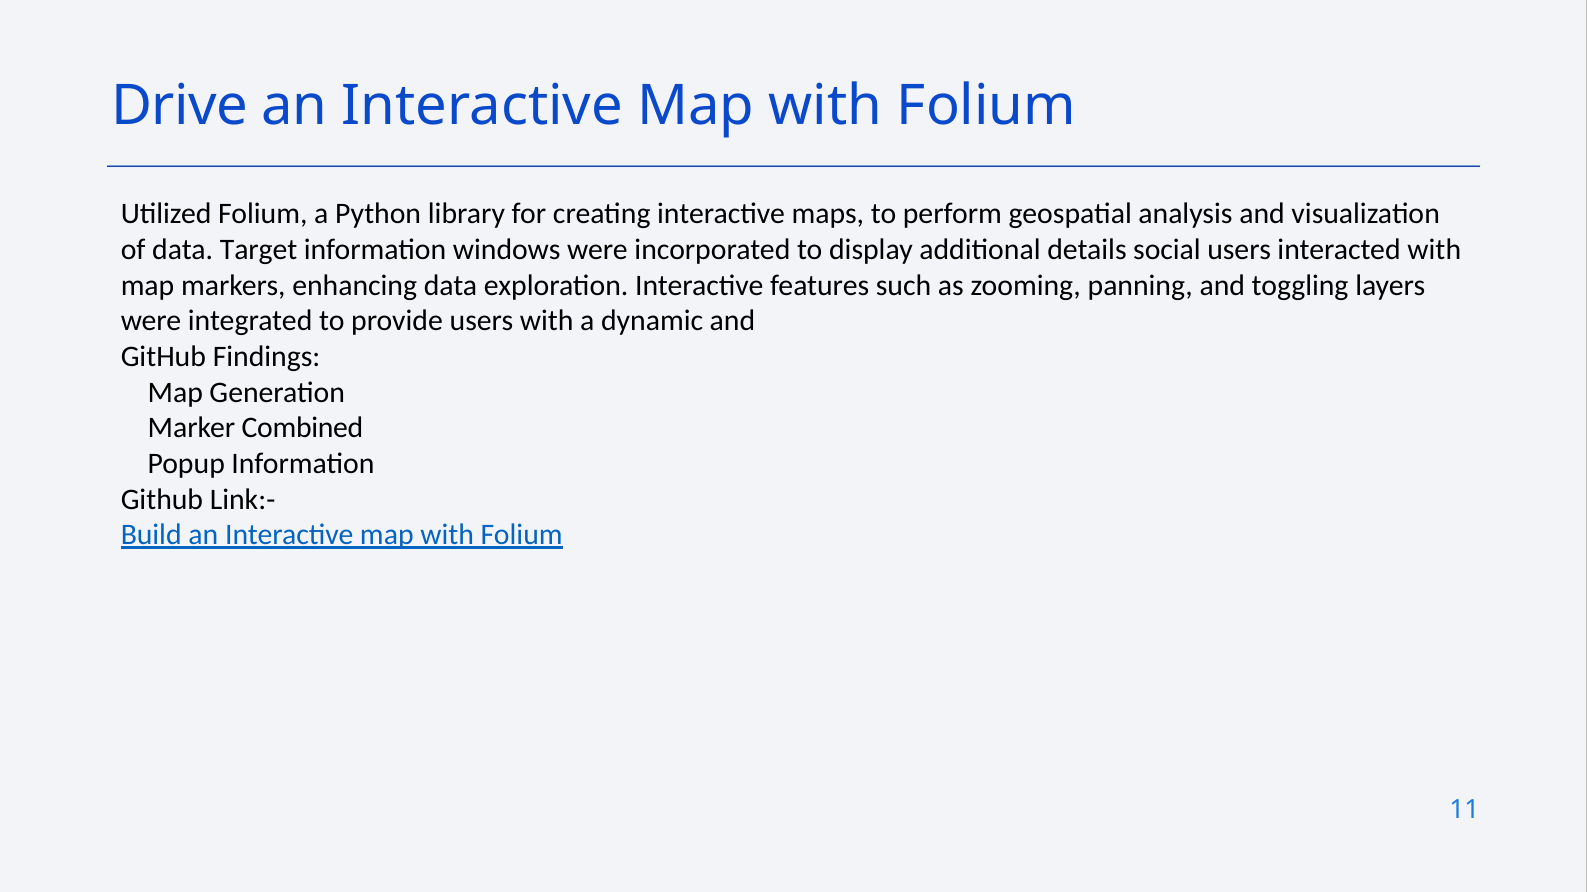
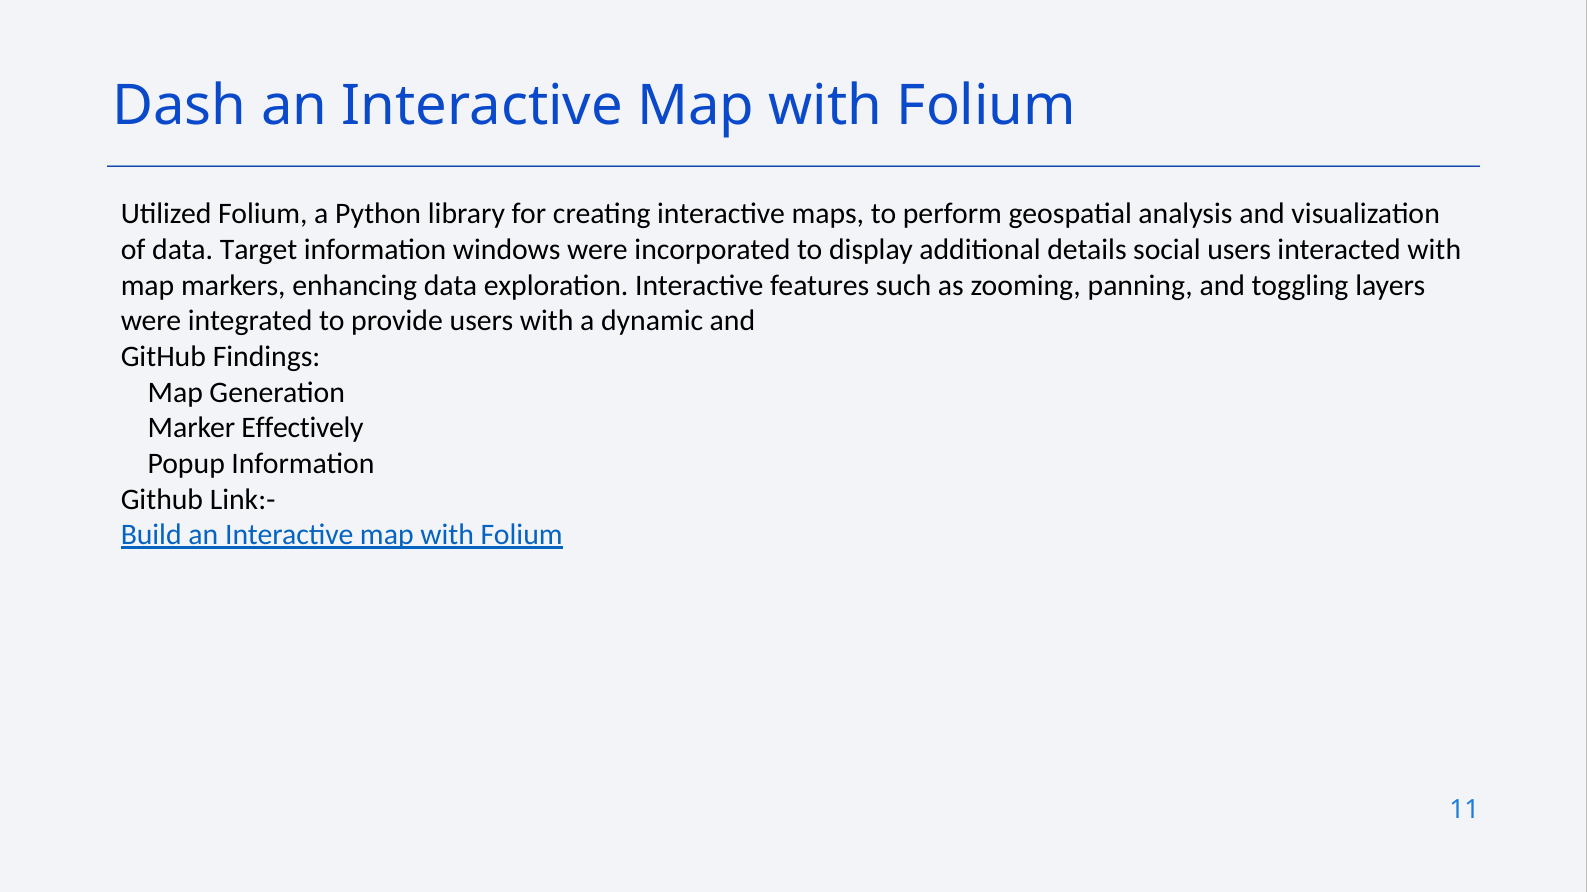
Drive: Drive -> Dash
Combined: Combined -> Effectively
